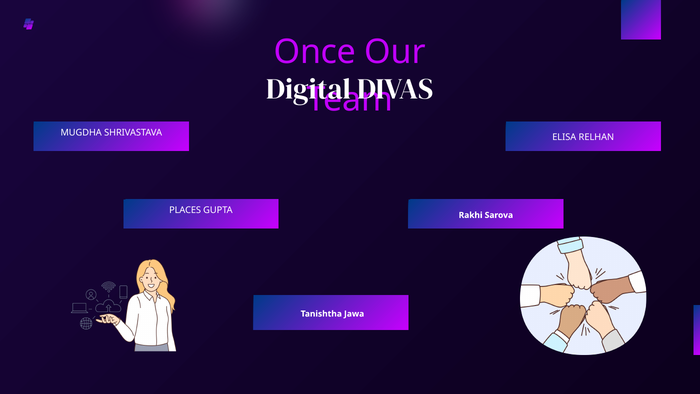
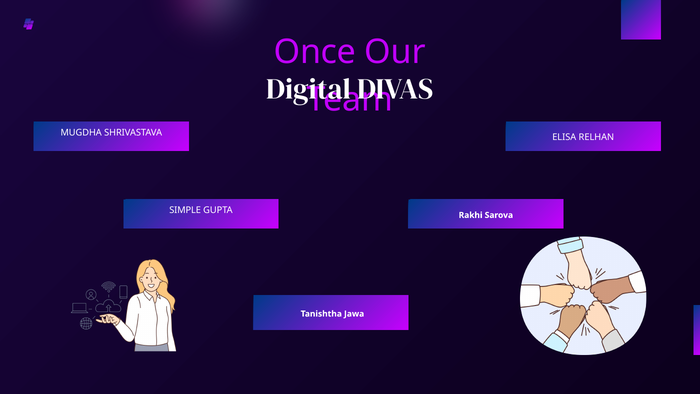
PLACES: PLACES -> SIMPLE
